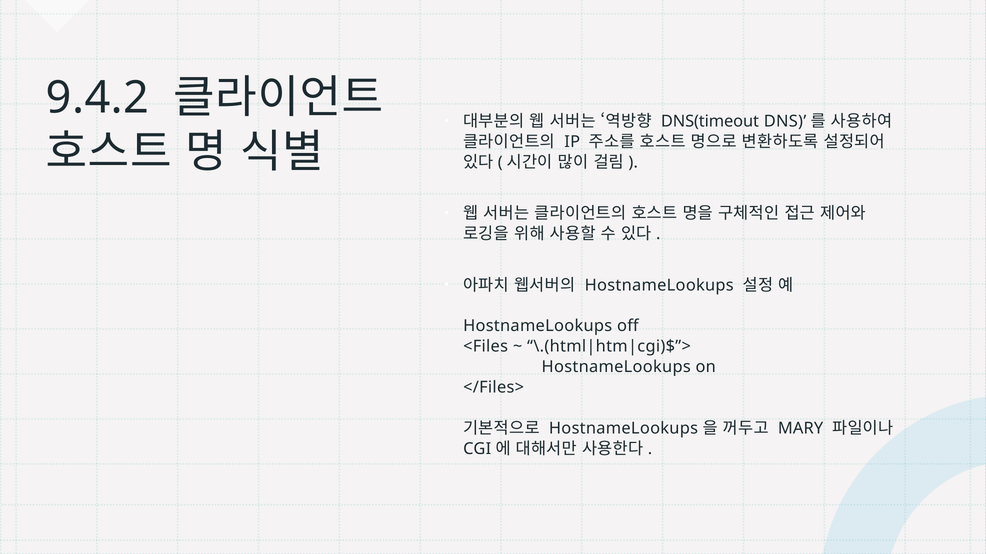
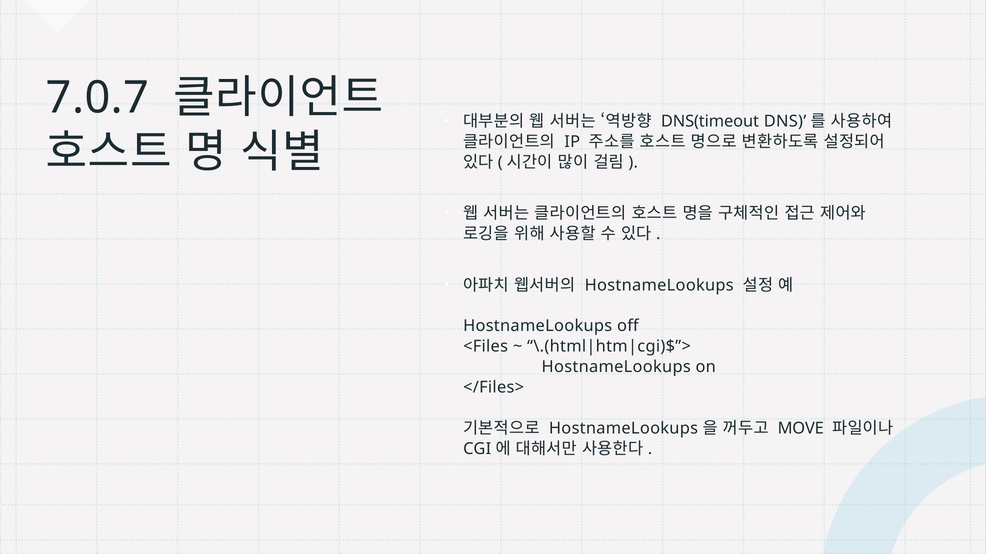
9.4.2: 9.4.2 -> 7.0.7
MARY: MARY -> MOVE
